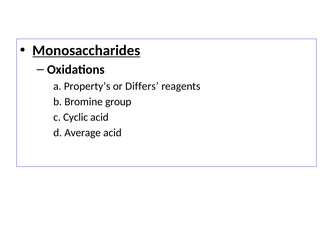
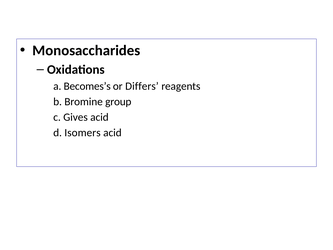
Monosaccharides underline: present -> none
Property’s: Property’s -> Becomes’s
Cyclic: Cyclic -> Gives
Average: Average -> Isomers
